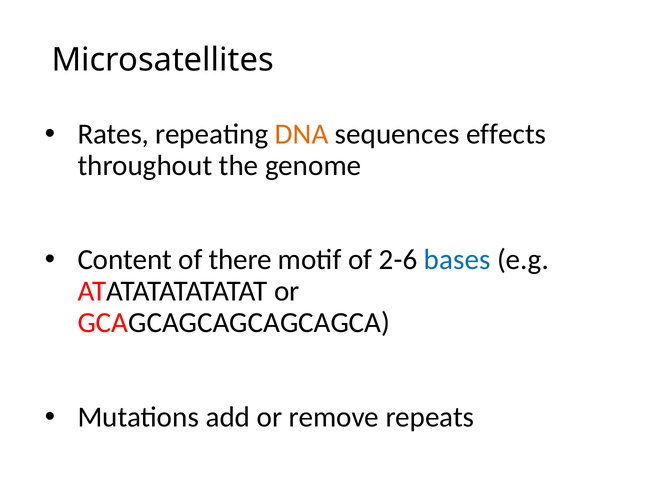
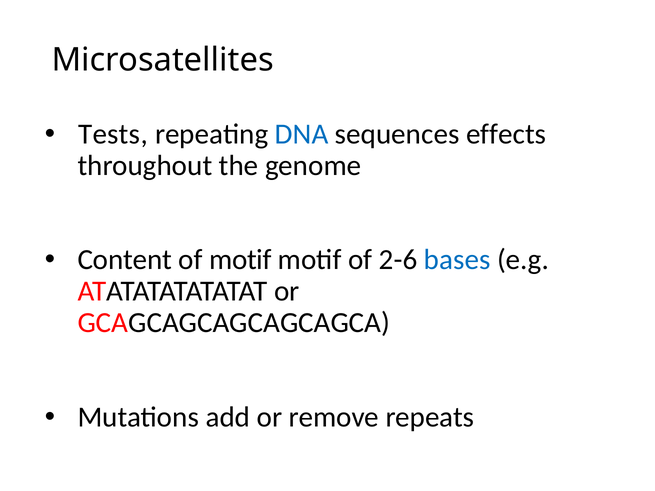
Rates: Rates -> Tests
DNA colour: orange -> blue
of there: there -> motif
